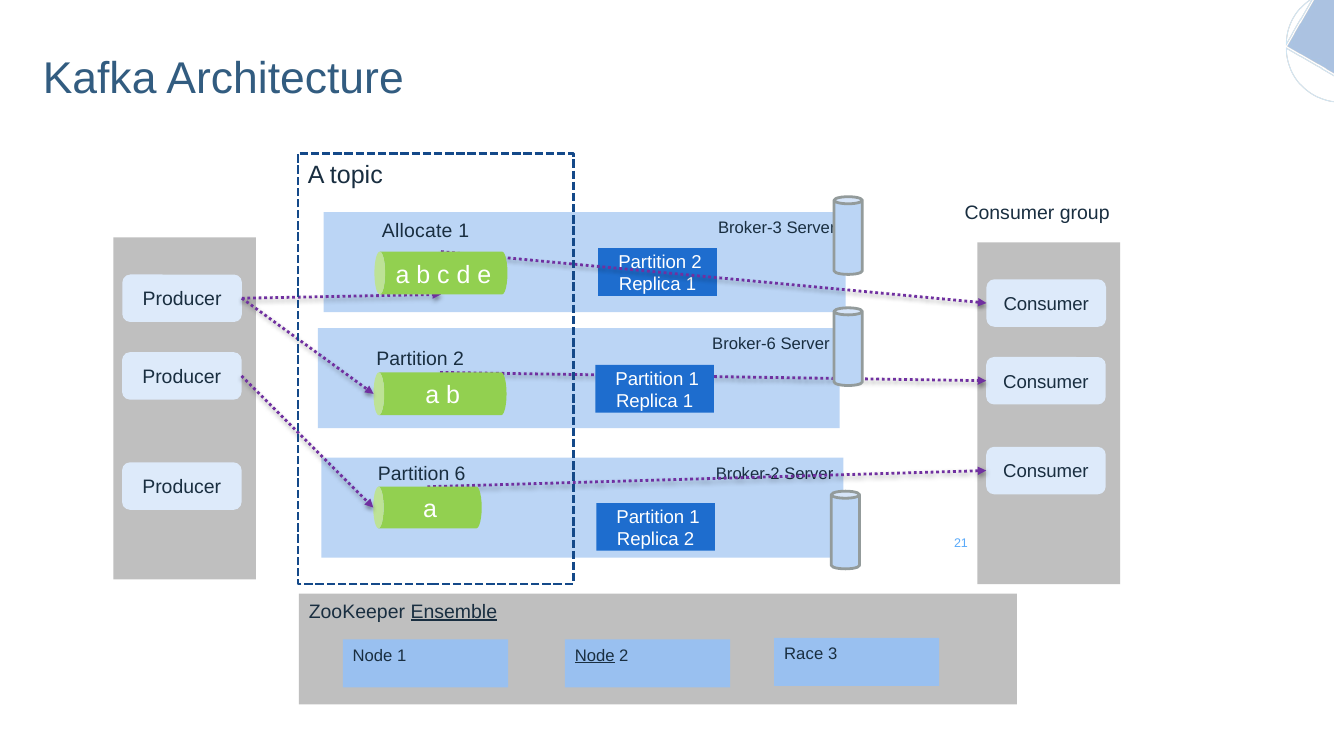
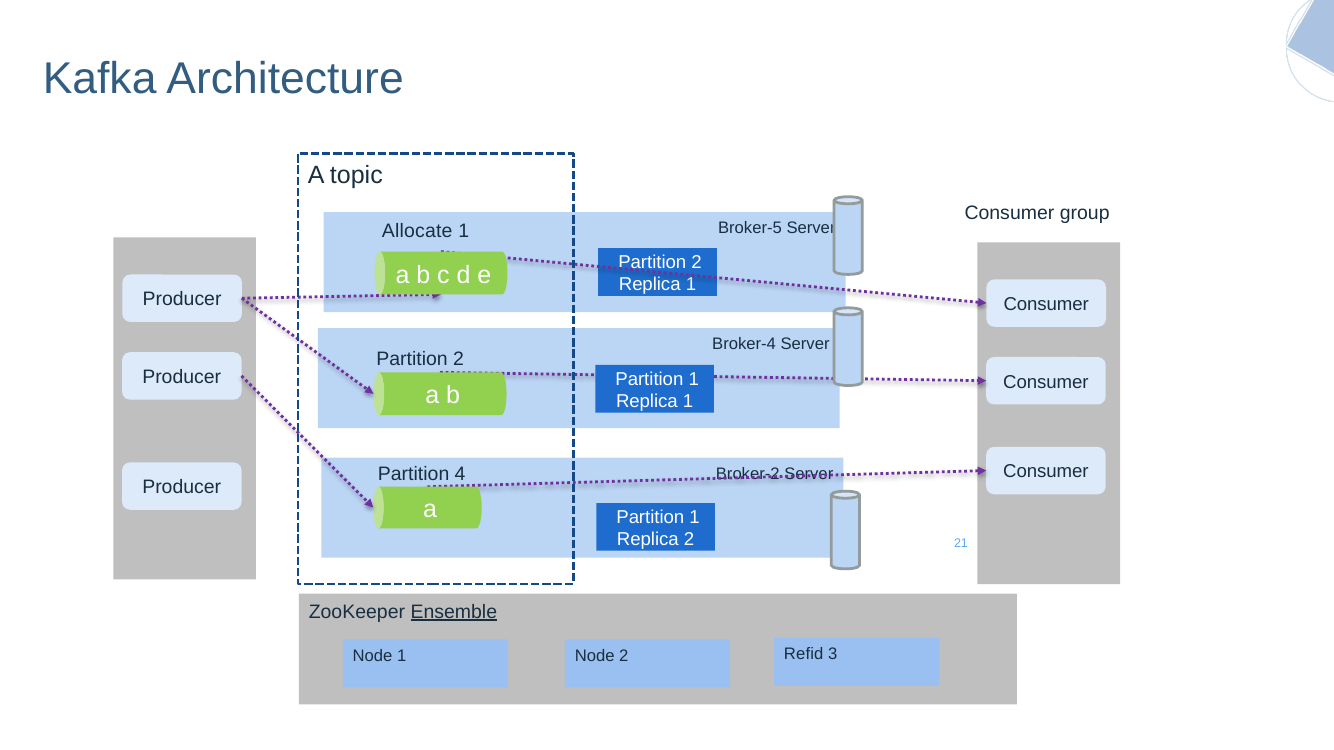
Broker-3: Broker-3 -> Broker-5
Broker-6: Broker-6 -> Broker-4
6: 6 -> 4
Node at (595, 656) underline: present -> none
Race: Race -> Refid
